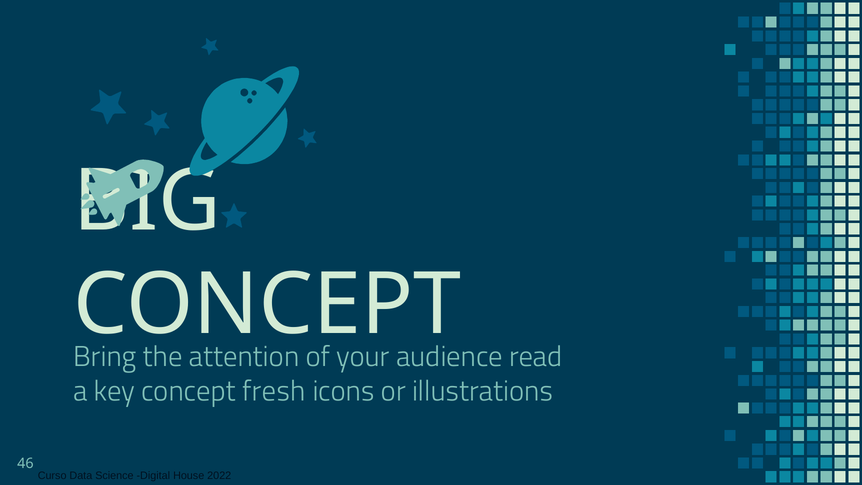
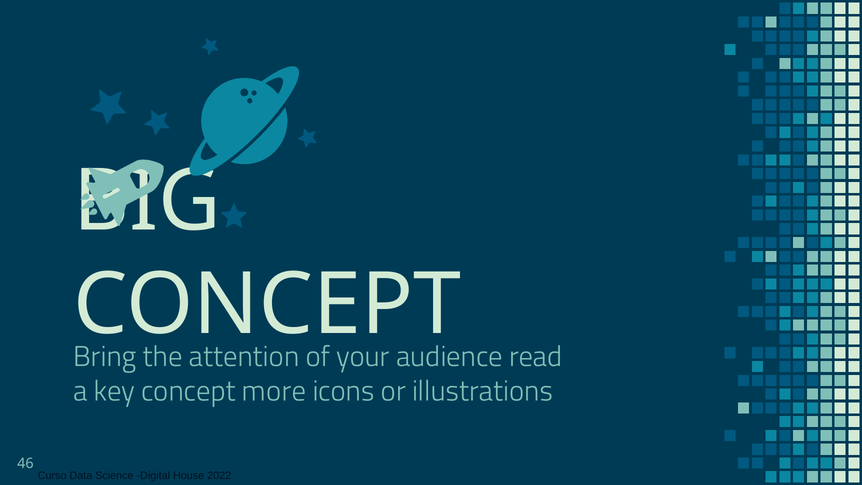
fresh: fresh -> more
